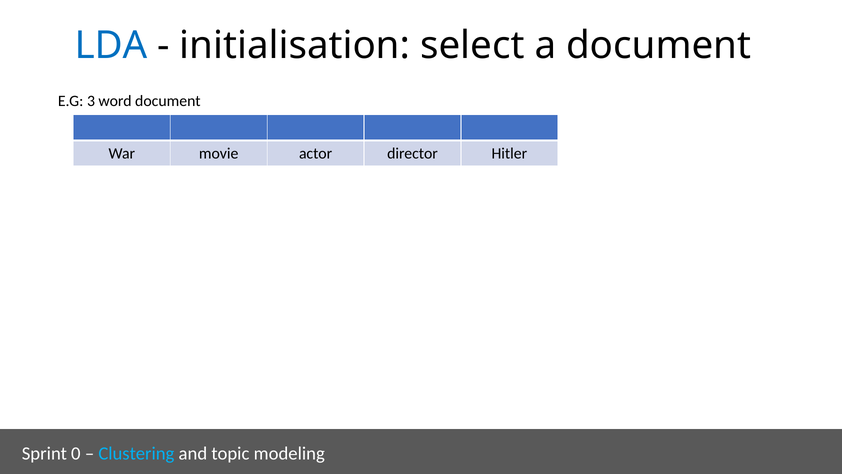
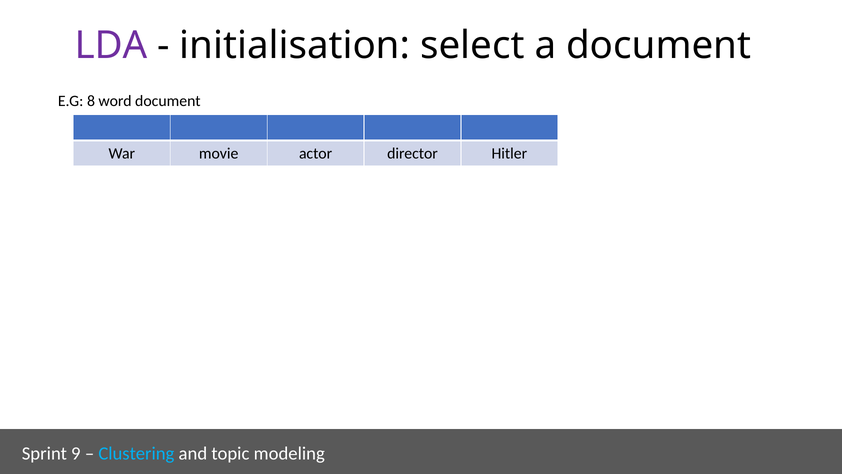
LDA colour: blue -> purple
3: 3 -> 8
0: 0 -> 9
